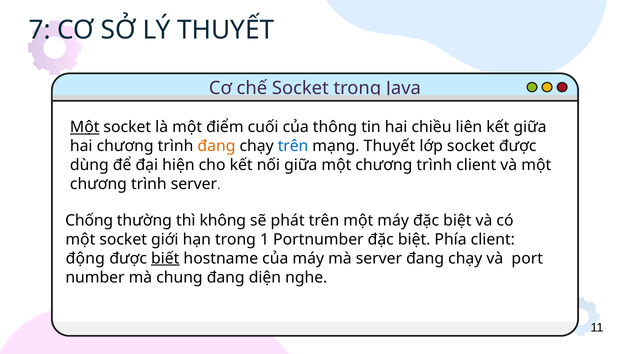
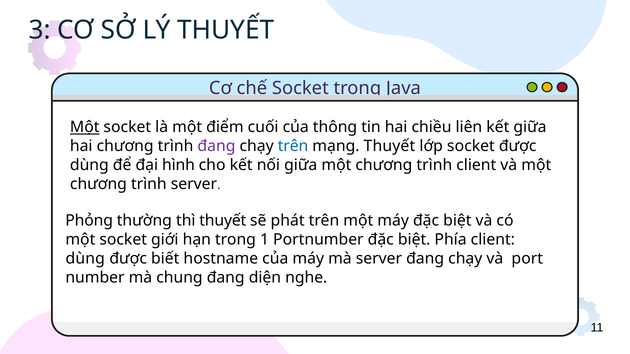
7: 7 -> 3
đang at (216, 146) colour: orange -> purple
hiện: hiện -> hình
Chống: Chống -> Phỏng
thì không: không -> thuyết
động at (85, 259): động -> dùng
biết underline: present -> none
